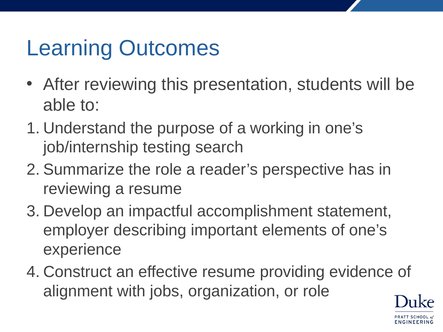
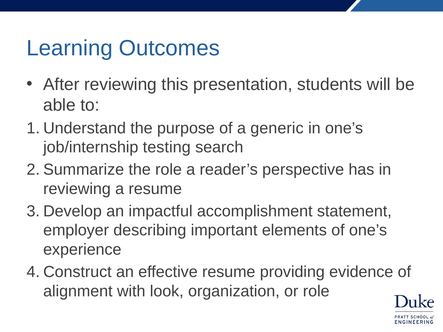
working: working -> generic
jobs: jobs -> look
